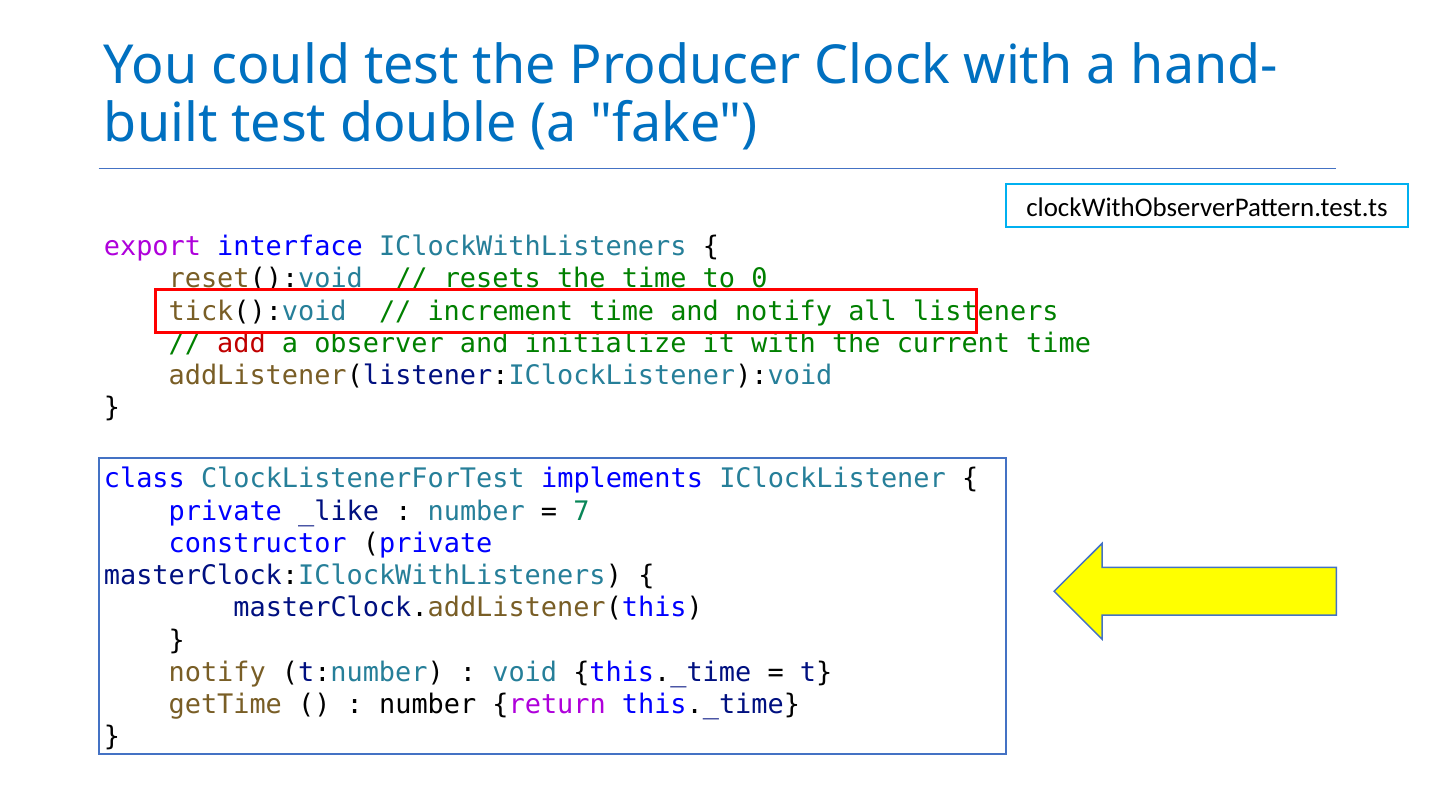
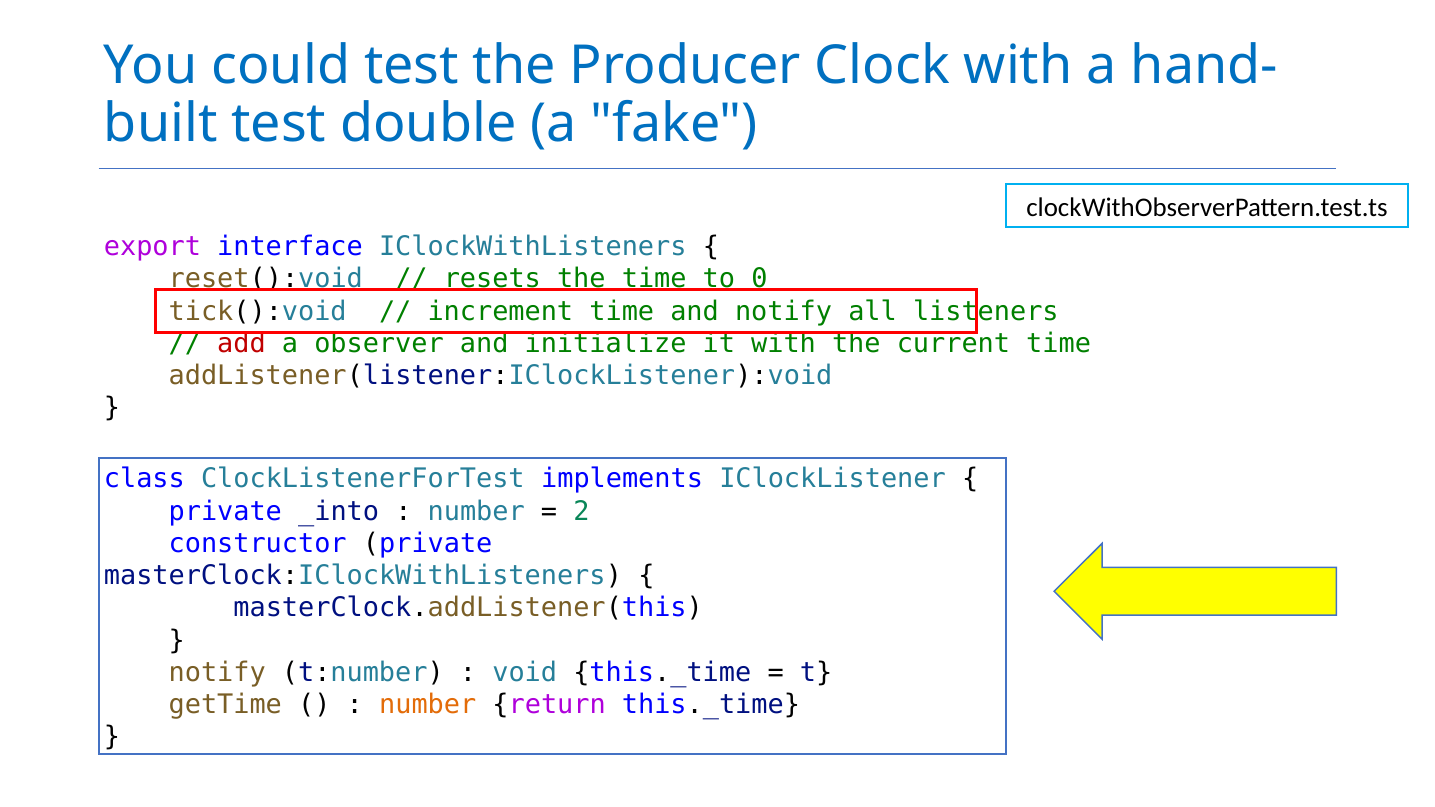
_like: _like -> _into
7: 7 -> 2
number at (428, 705) colour: black -> orange
